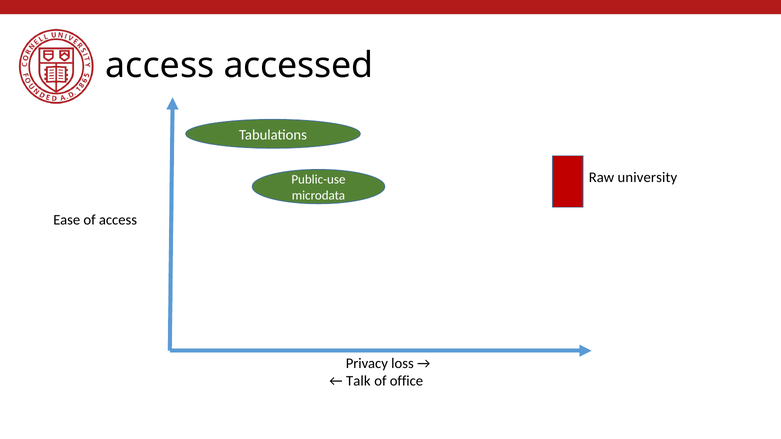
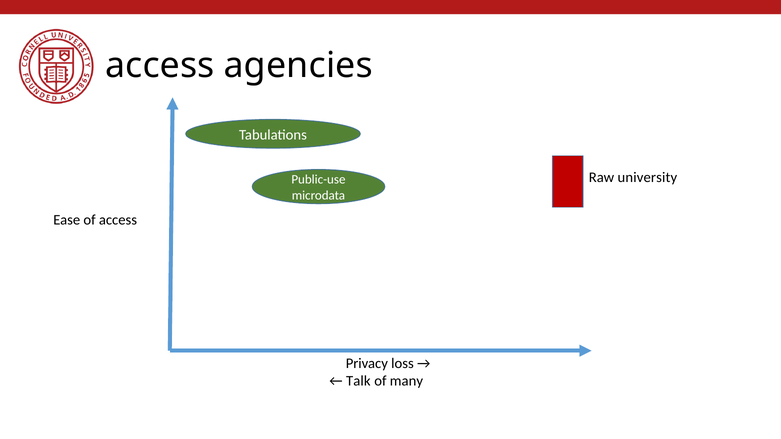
accessed: accessed -> agencies
office: office -> many
